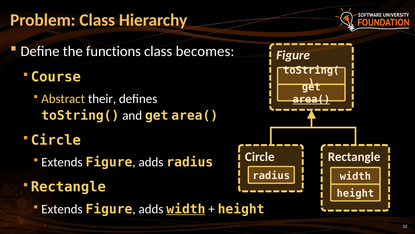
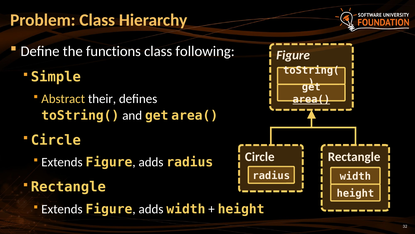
becomes: becomes -> following
Course: Course -> Simple
width at (186, 209) underline: present -> none
